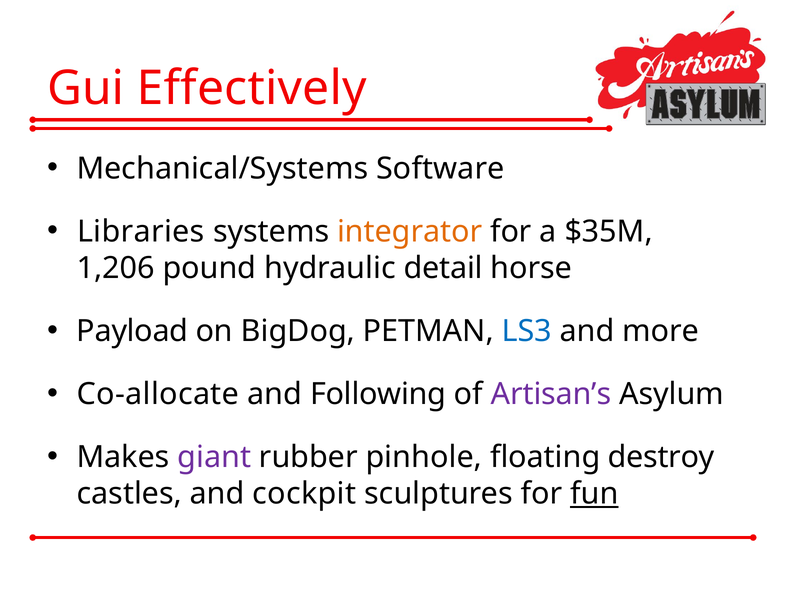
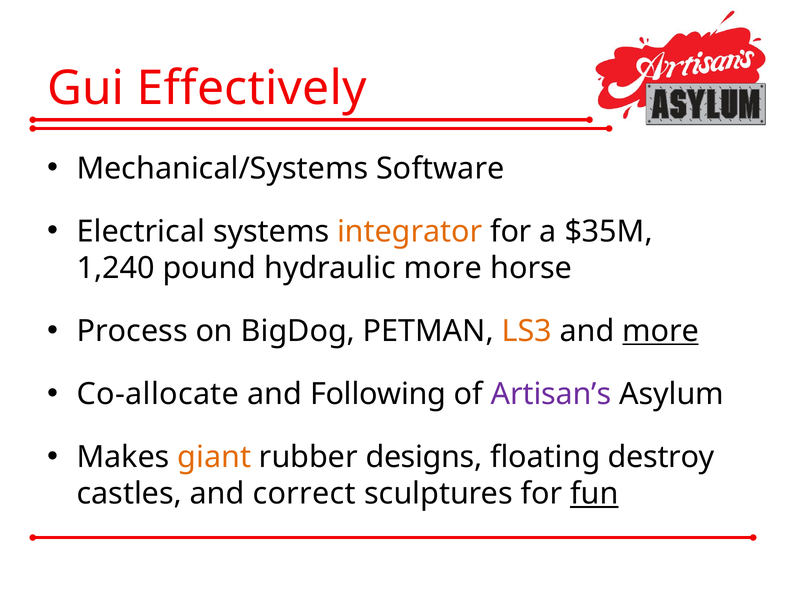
Libraries: Libraries -> Electrical
1,206: 1,206 -> 1,240
hydraulic detail: detail -> more
Payload: Payload -> Process
LS3 colour: blue -> orange
more at (661, 331) underline: none -> present
giant colour: purple -> orange
pinhole: pinhole -> designs
cockpit: cockpit -> correct
